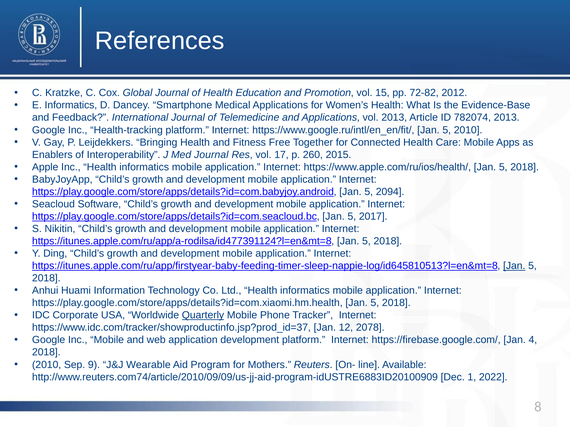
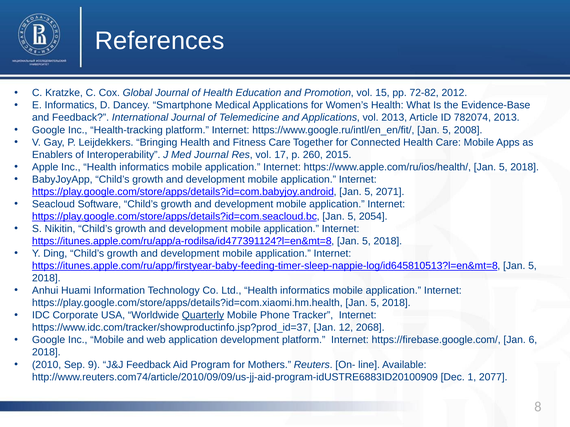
5 2010: 2010 -> 2008
Fitness Free: Free -> Care
2094: 2094 -> 2071
2017: 2017 -> 2054
Jan at (514, 266) underline: present -> none
2078: 2078 -> 2068
4: 4 -> 6
J&J Wearable: Wearable -> Feedback
2022: 2022 -> 2077
